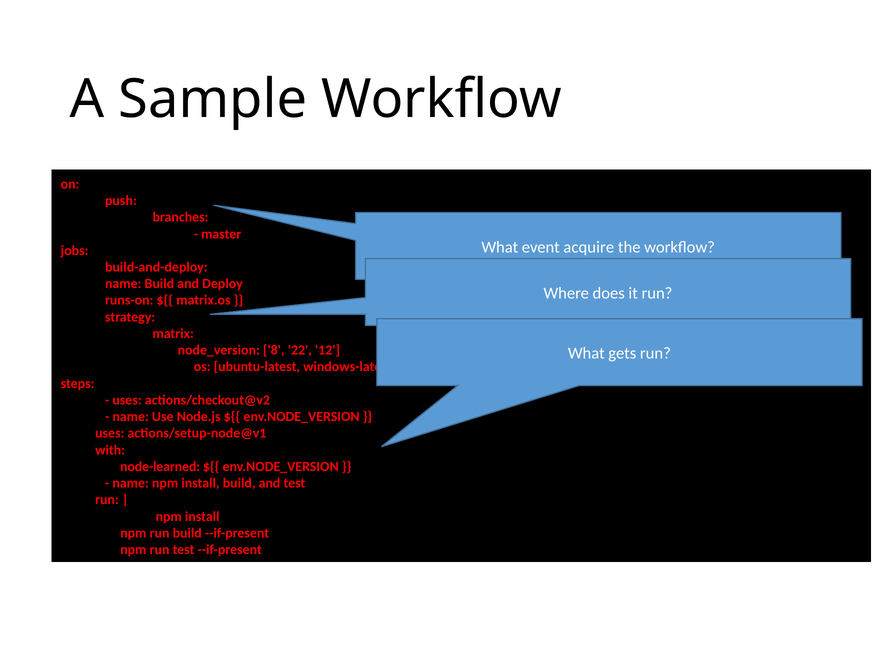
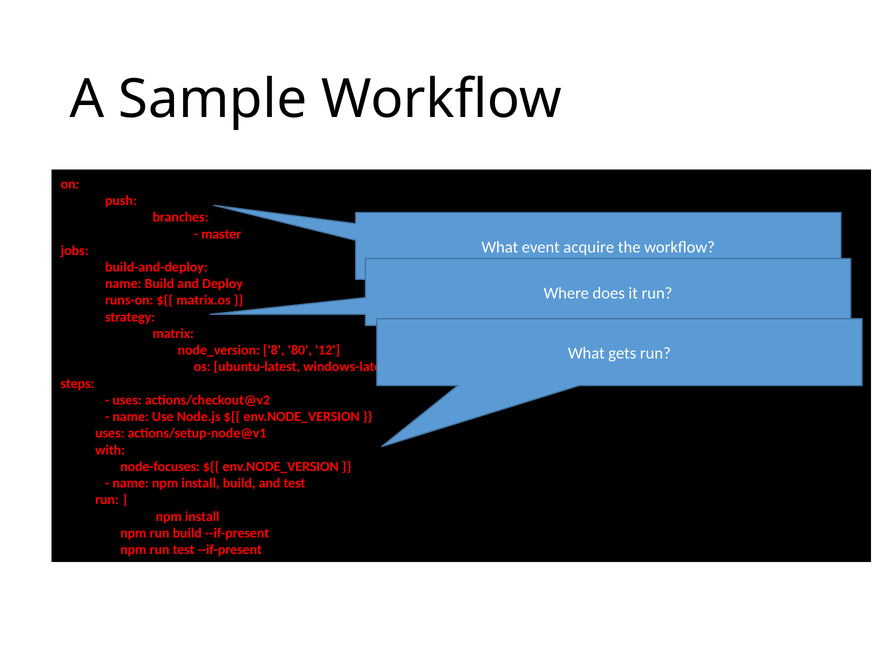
22: 22 -> 80
node-learned: node-learned -> node-focuses
